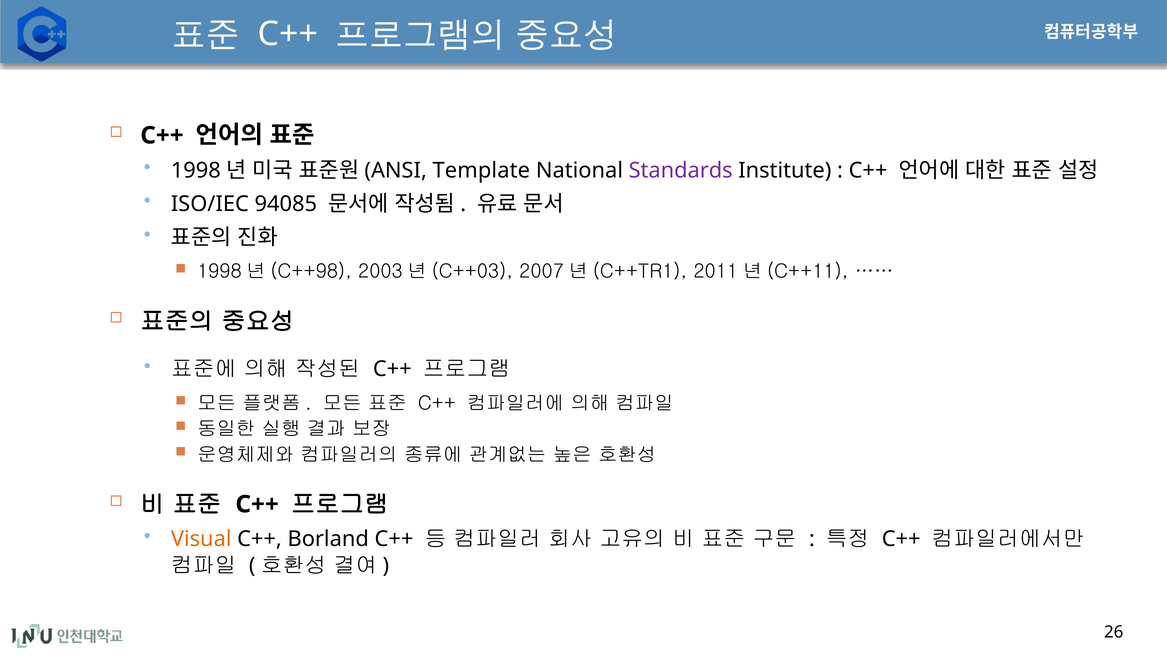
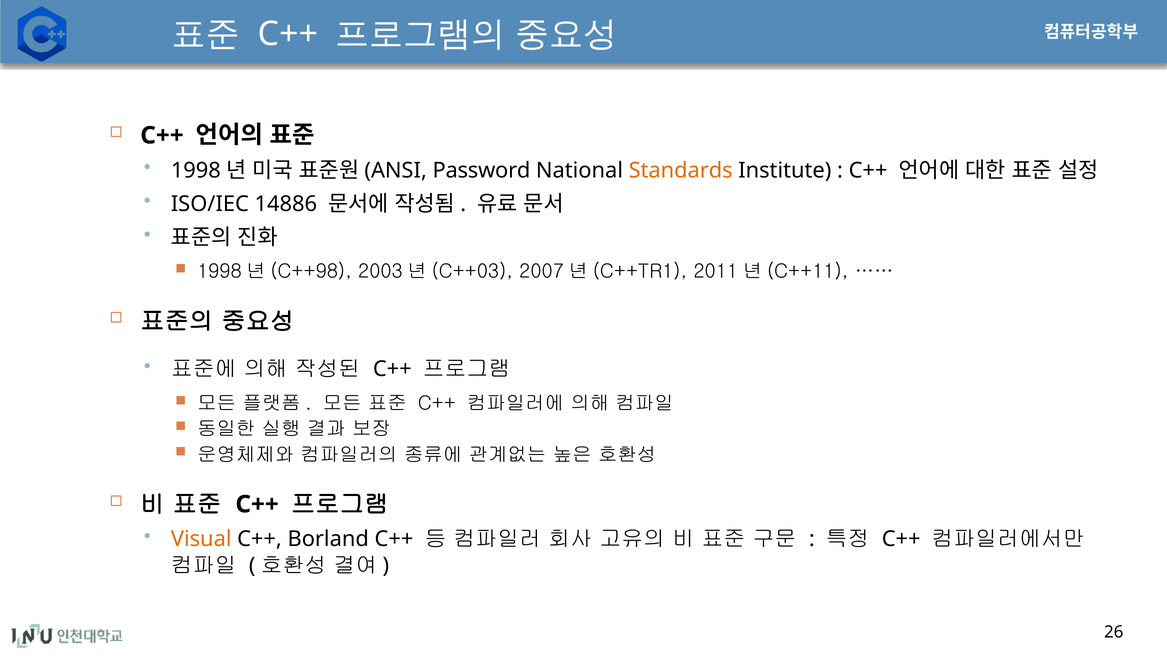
Template: Template -> Password
Standards colour: purple -> orange
94085: 94085 -> 14886
